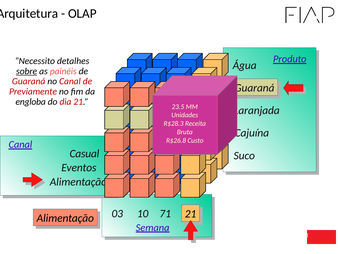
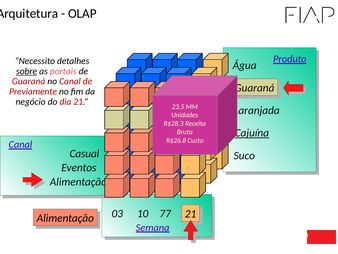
painéis: painéis -> portais
engloba: engloba -> negócio
Cajuína underline: none -> present
71: 71 -> 77
